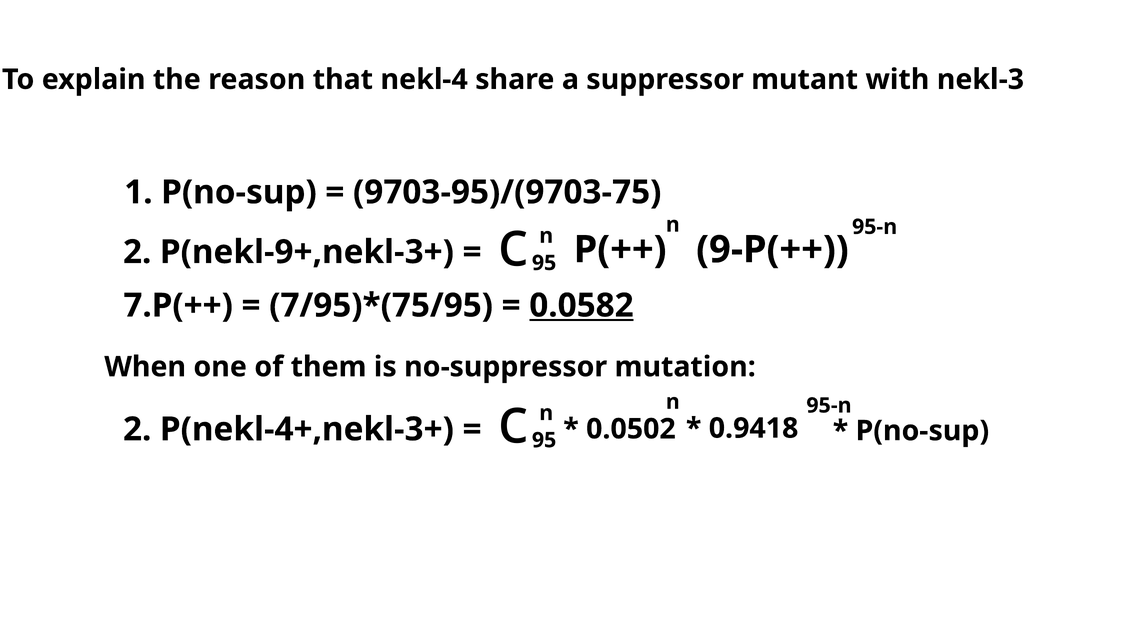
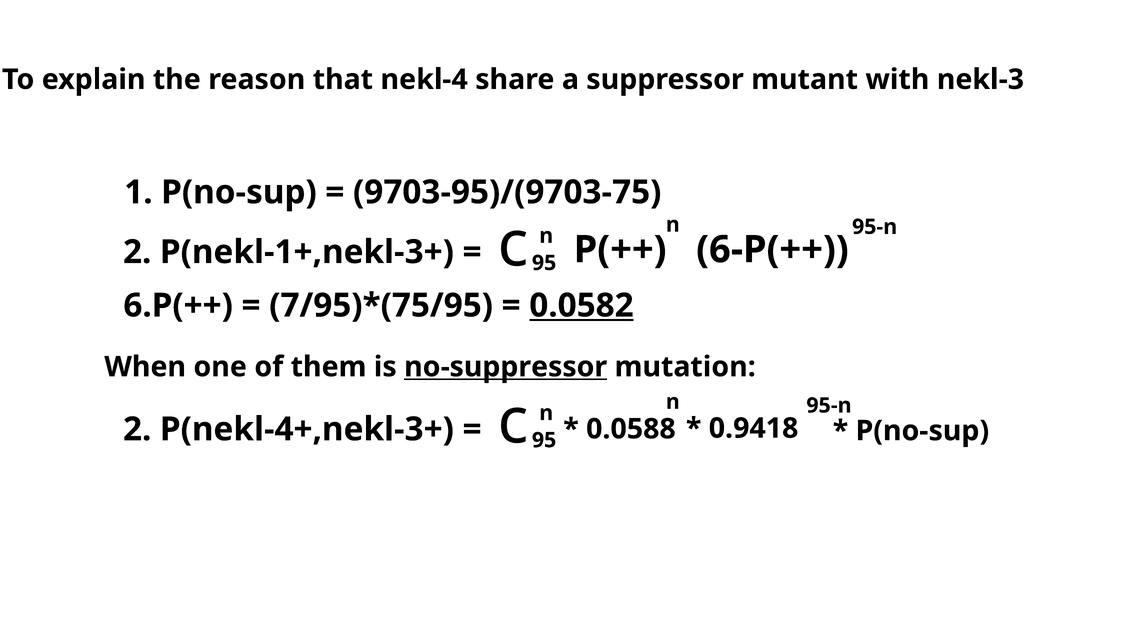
9-P(++: 9-P(++ -> 6-P(++
P(nekl-9+,nekl-3+: P(nekl-9+,nekl-3+ -> P(nekl-1+,nekl-3+
7.P(++: 7.P(++ -> 6.P(++
no-suppressor underline: none -> present
0.0502: 0.0502 -> 0.0588
